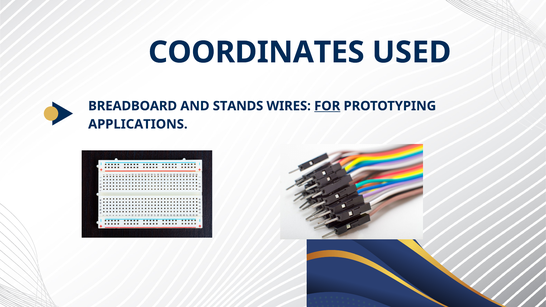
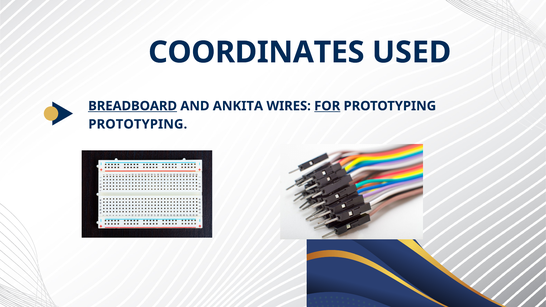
BREADBOARD underline: none -> present
STANDS: STANDS -> ANKITA
APPLICATIONS at (138, 124): APPLICATIONS -> PROTOTYPING
